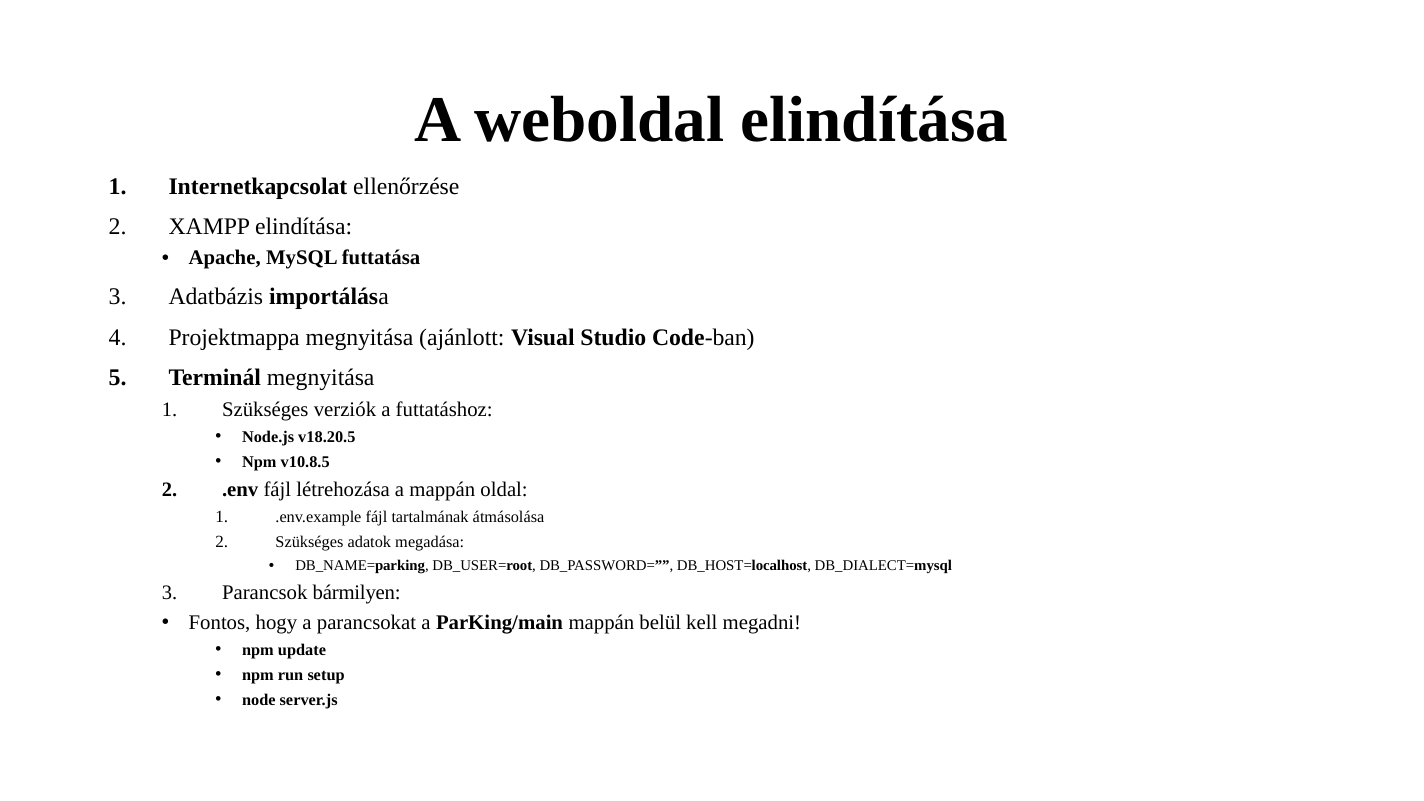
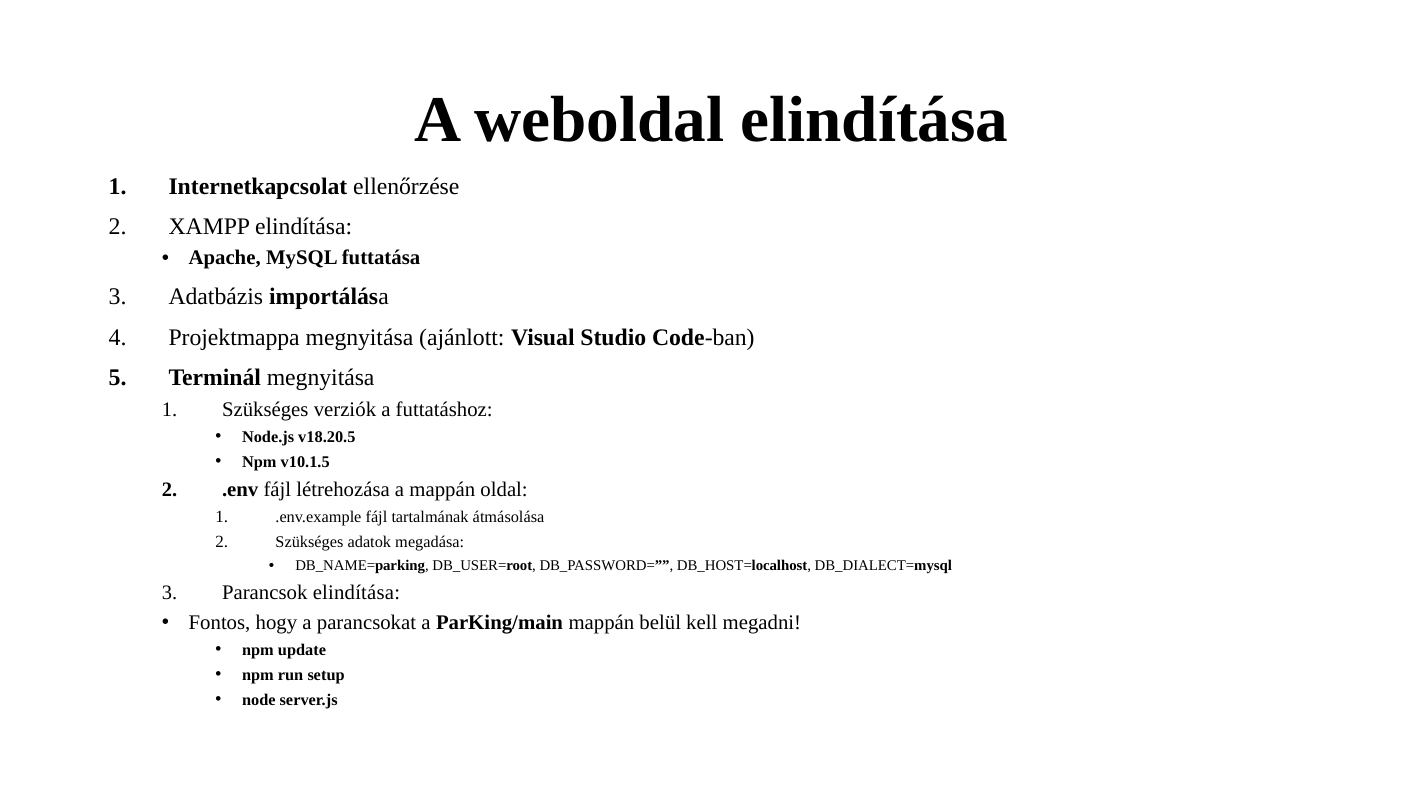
v10.8.5: v10.8.5 -> v10.1.5
Parancsok bármilyen: bármilyen -> elindítása
